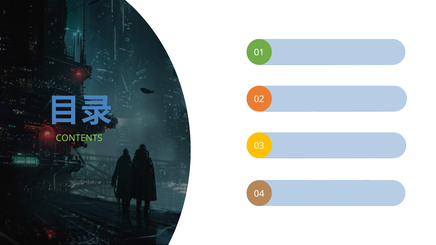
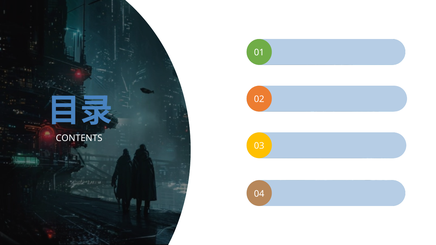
CONTENTS colour: light green -> white
